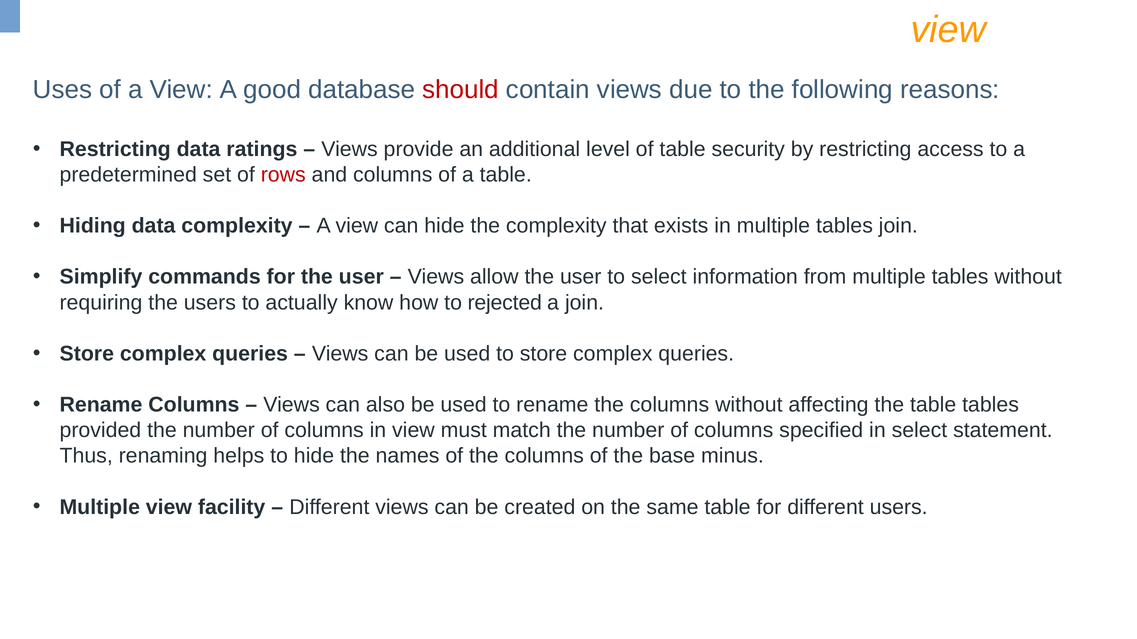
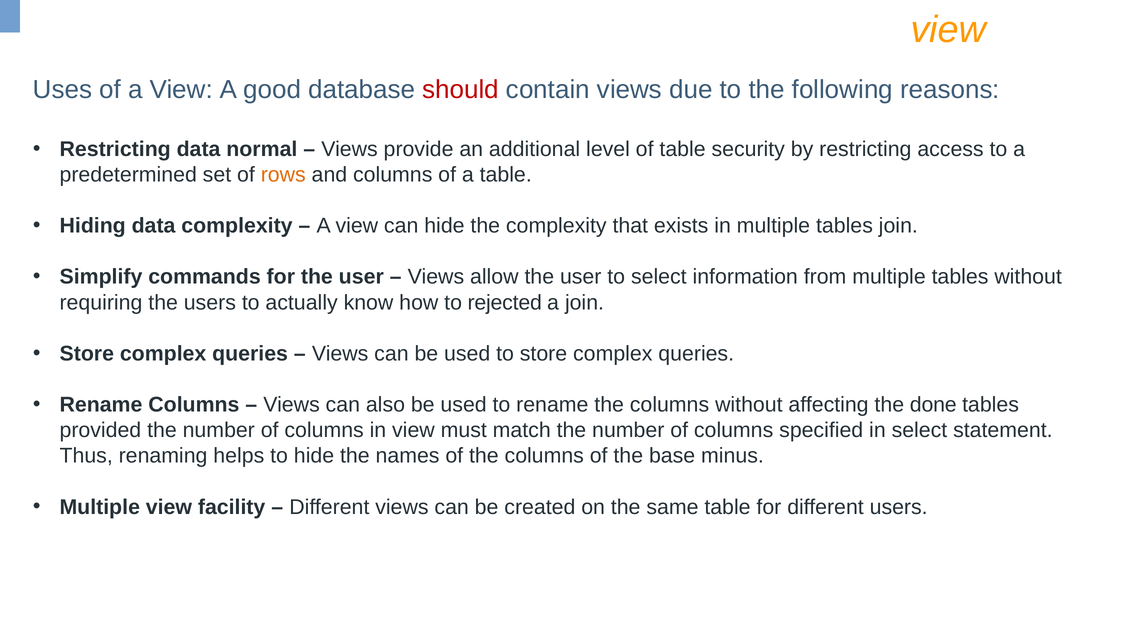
ratings: ratings -> normal
rows colour: red -> orange
the table: table -> done
